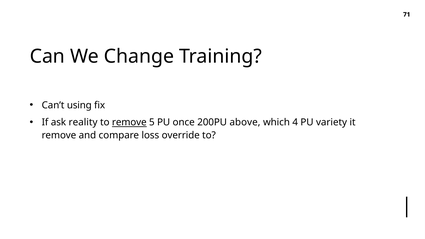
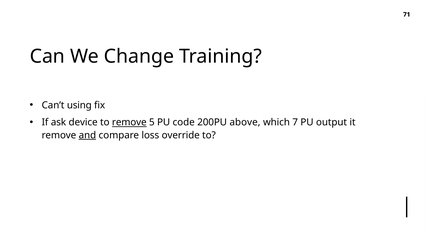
reality: reality -> device
once: once -> code
4: 4 -> 7
variety: variety -> output
and underline: none -> present
